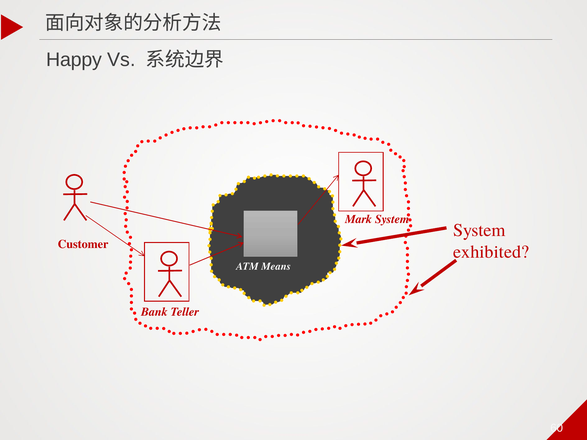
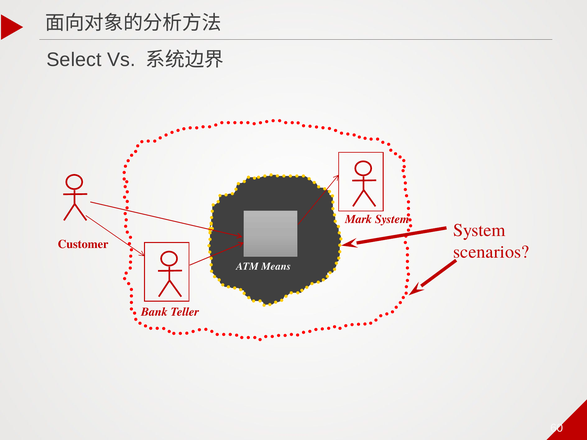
Happy: Happy -> Select
exhibited: exhibited -> scenarios
